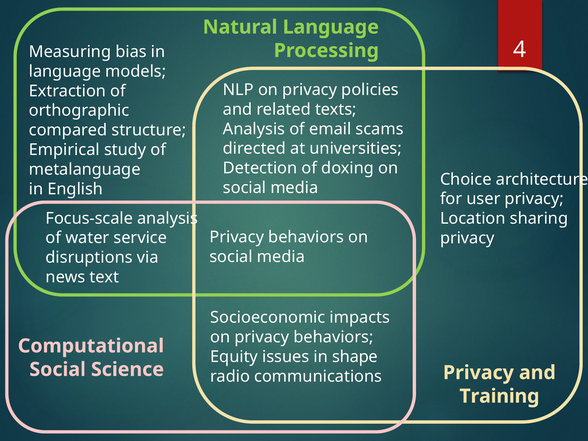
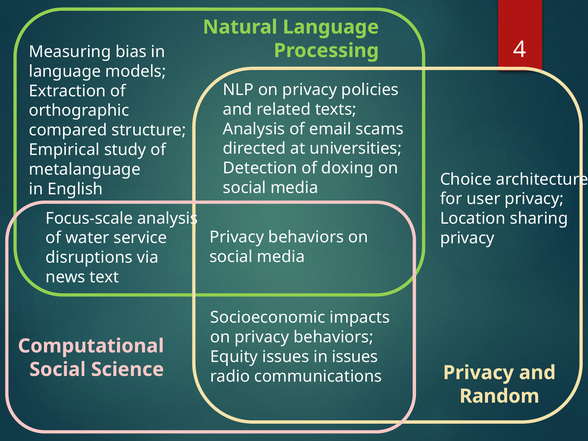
in shape: shape -> issues
Training: Training -> Random
